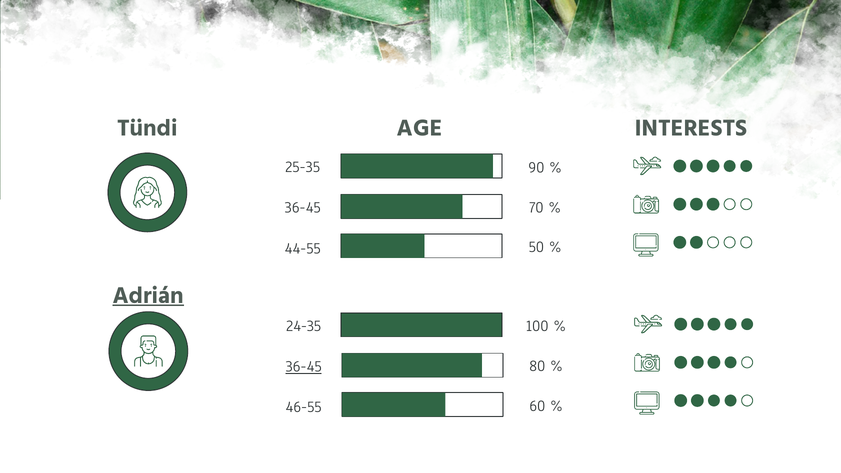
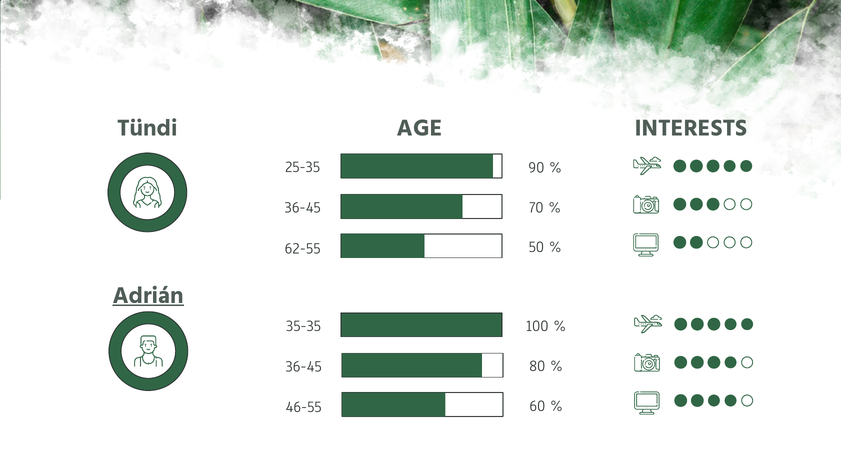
44-55: 44-55 -> 62-55
24-35: 24-35 -> 35-35
36-45 at (304, 366) underline: present -> none
